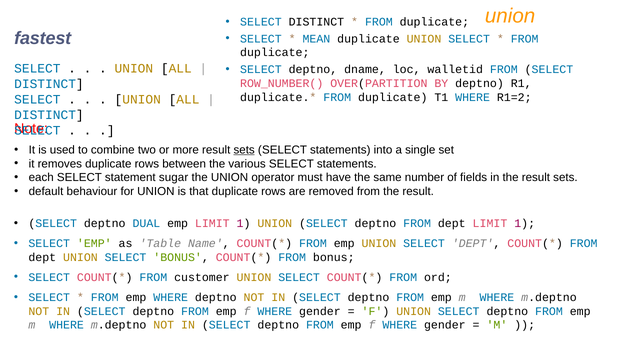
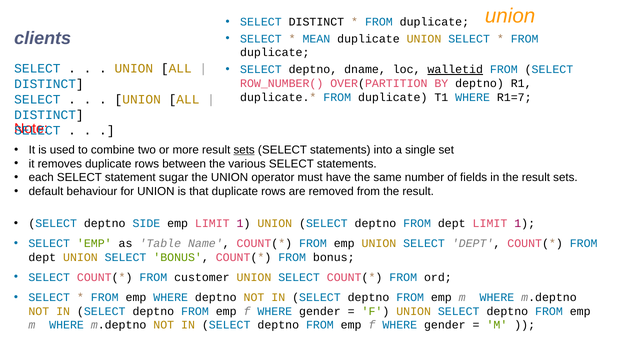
fastest: fastest -> clients
walletid underline: none -> present
R1=2: R1=2 -> R1=7
DUAL: DUAL -> SIDE
